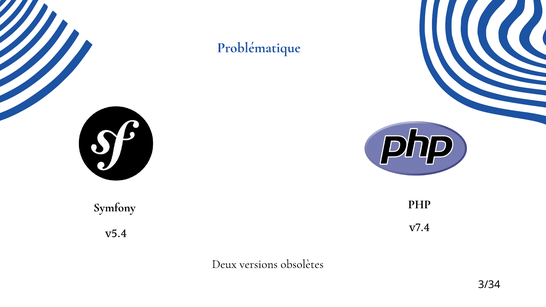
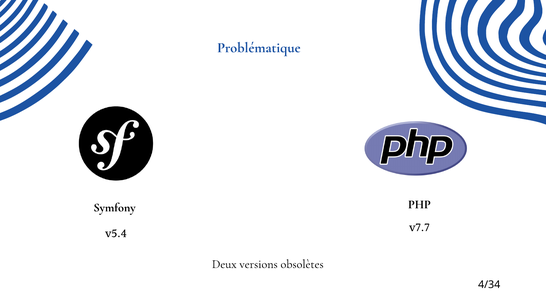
v7.4: v7.4 -> v7.7
3/34: 3/34 -> 4/34
